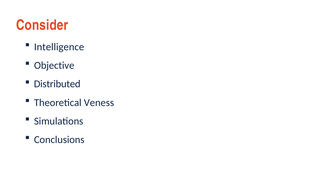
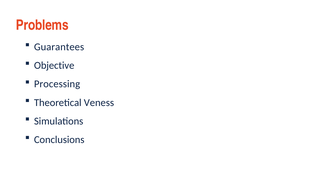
Consider: Consider -> Problems
Intelligence: Intelligence -> Guarantees
Distributed: Distributed -> Processing
